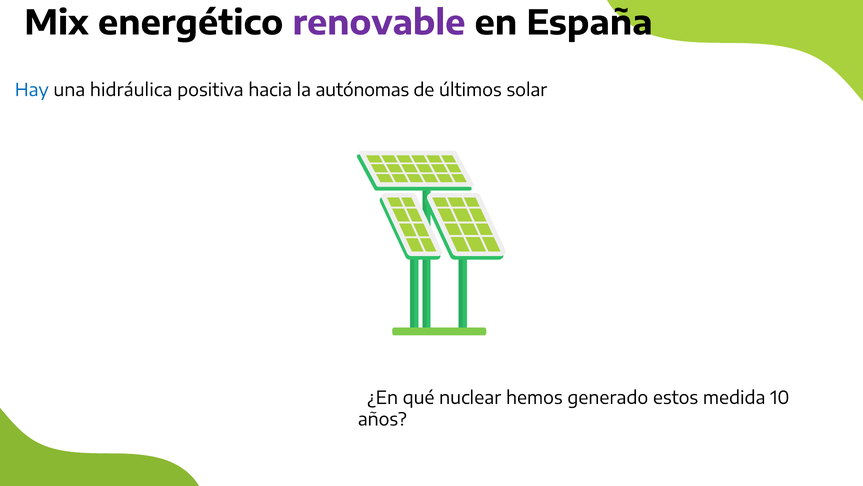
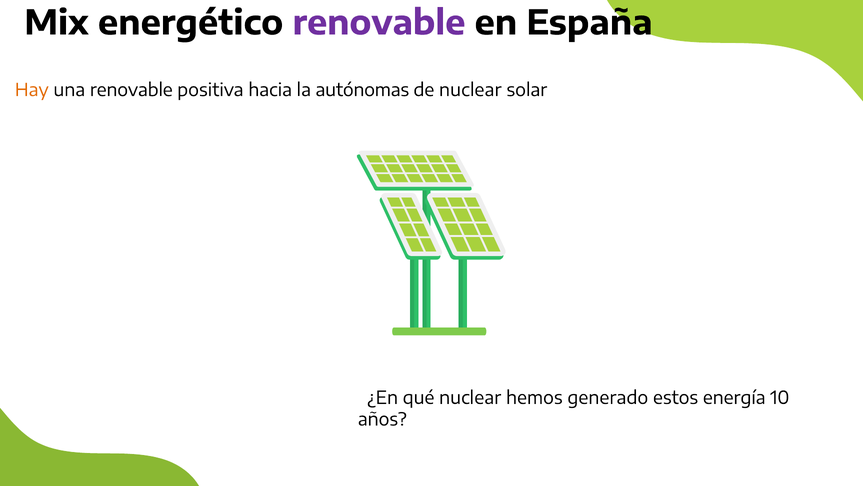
Hay colour: blue -> orange
una hidráulica: hidráulica -> renovable
de últimos: últimos -> nuclear
medida: medida -> energía
